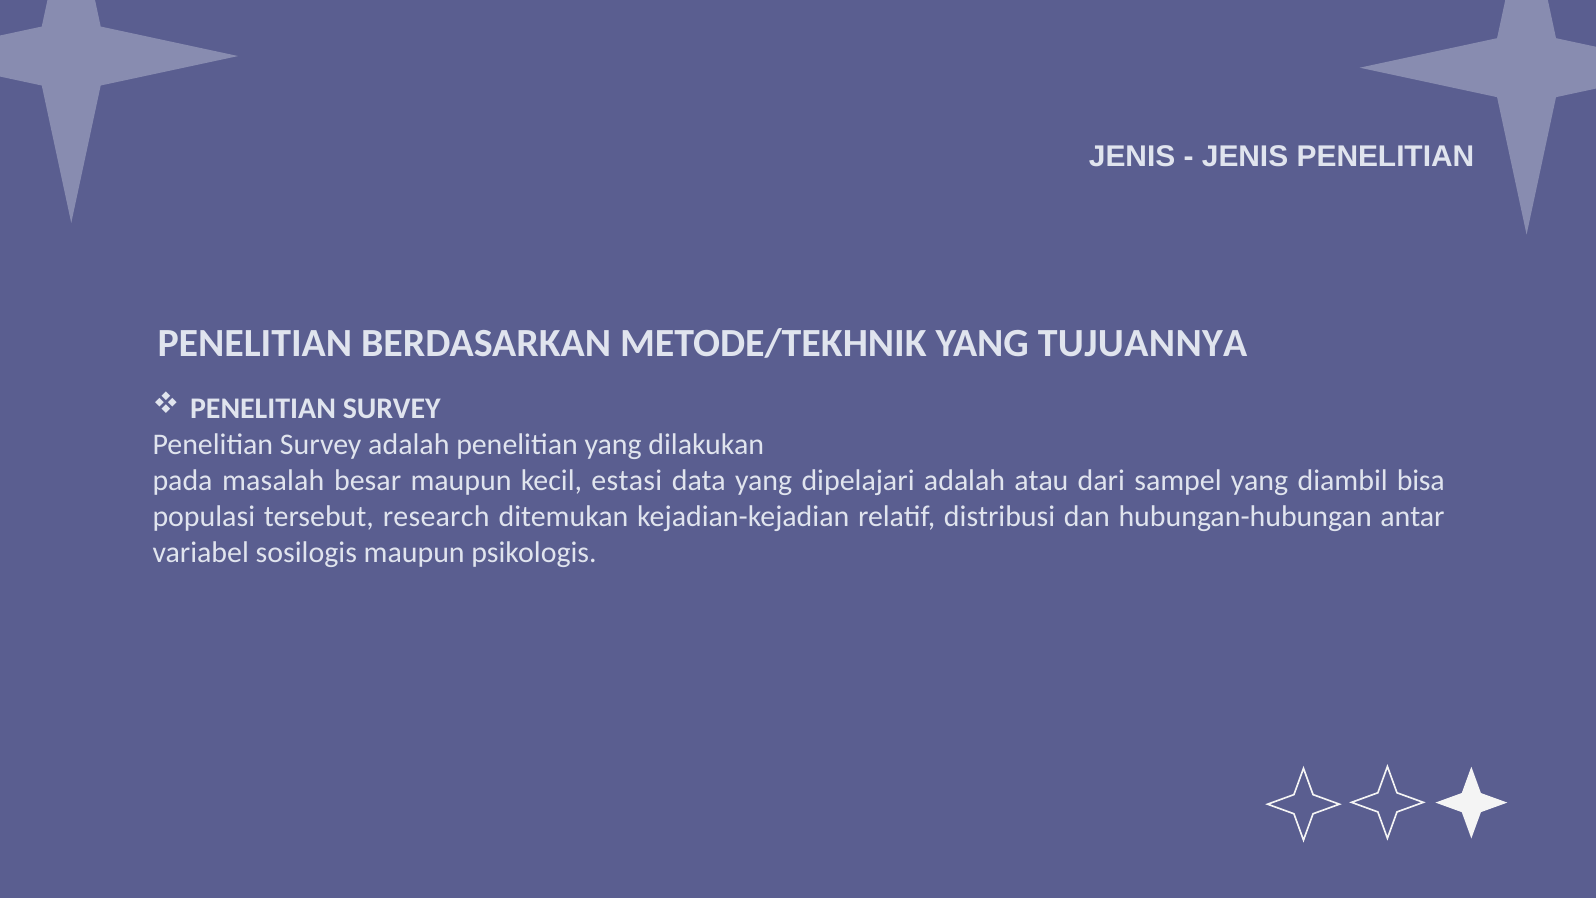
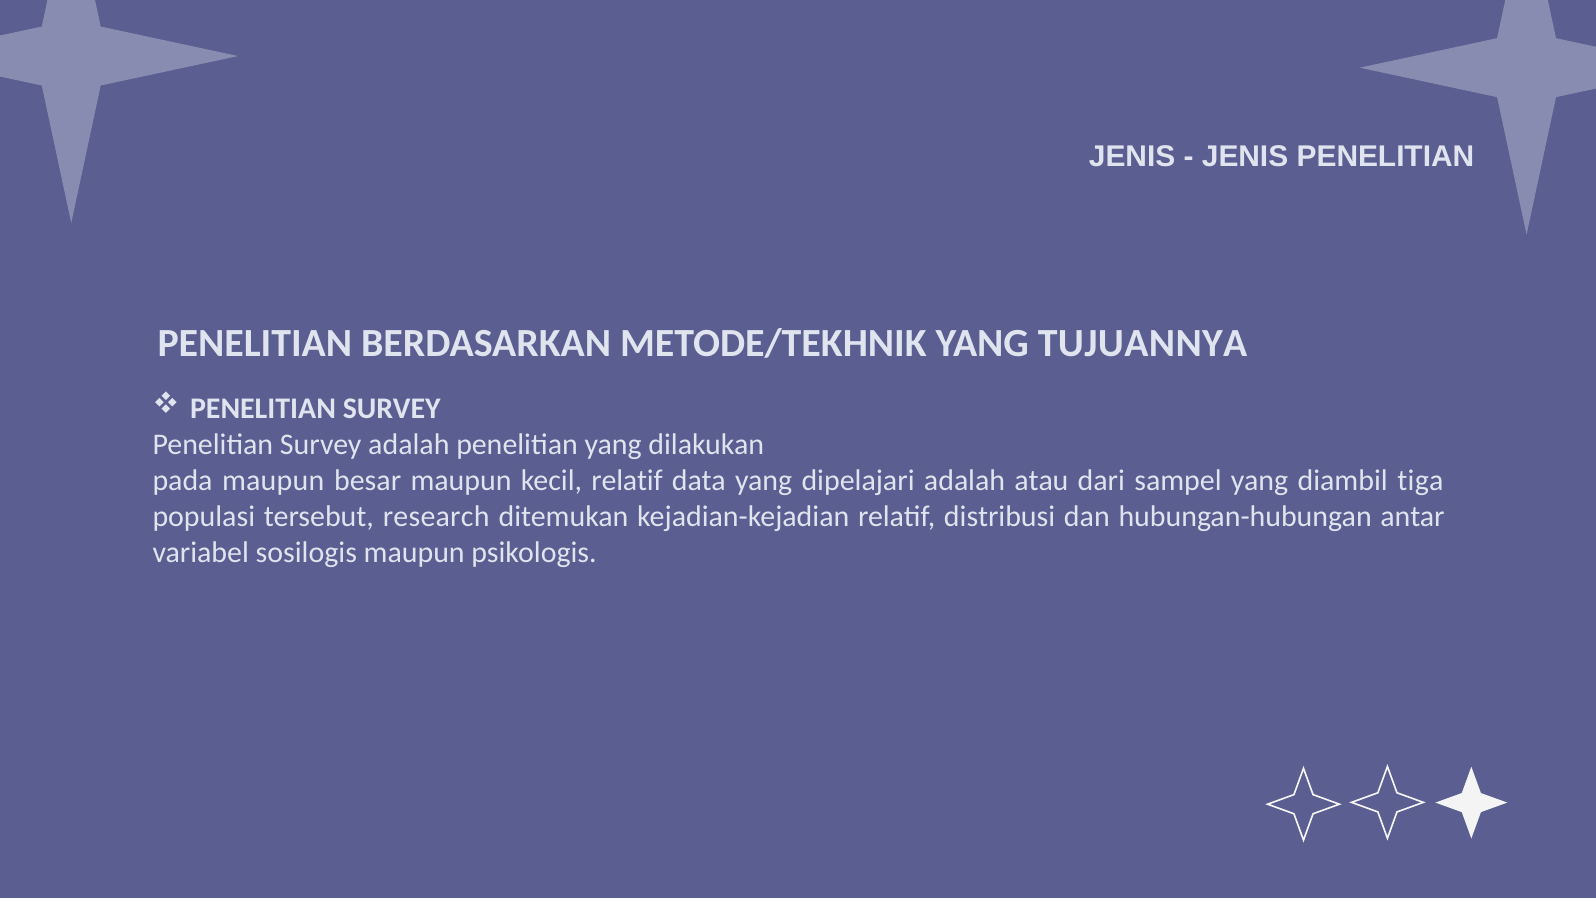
pada masalah: masalah -> maupun
kecil estasi: estasi -> relatif
bisa: bisa -> tiga
